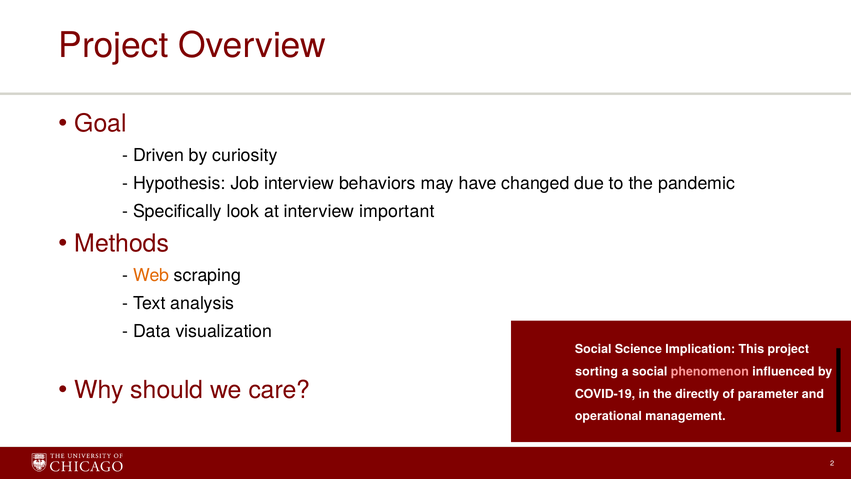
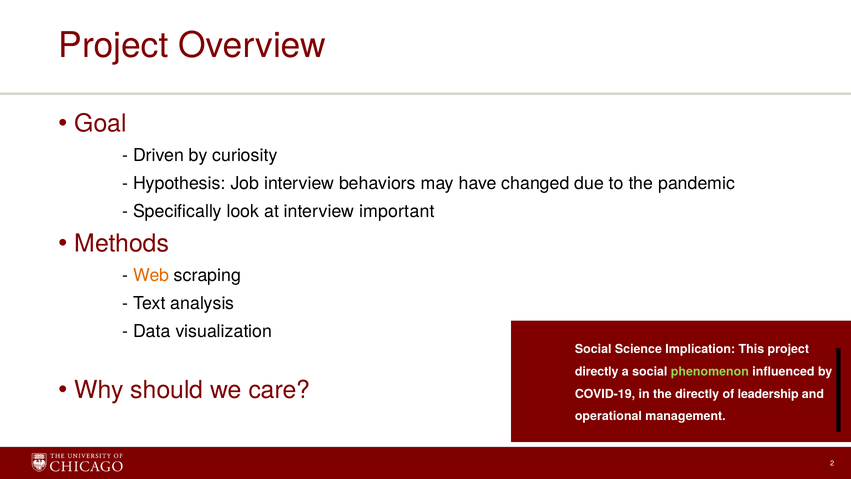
sorting at (597, 371): sorting -> directly
phenomenon colour: pink -> light green
parameter: parameter -> leadership
